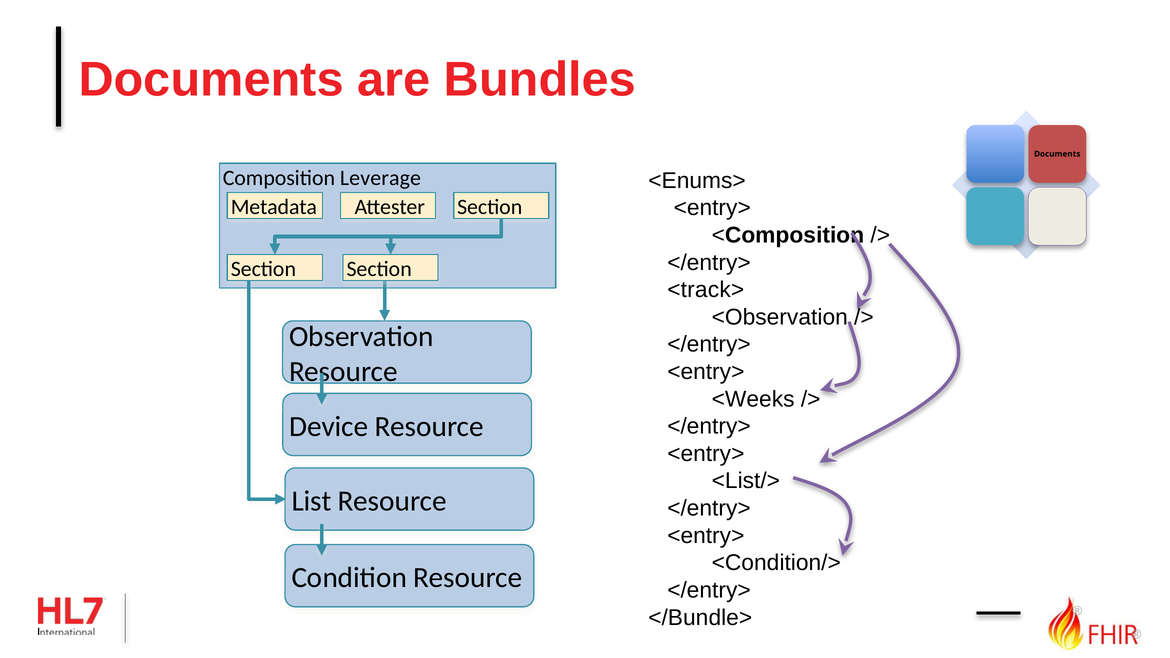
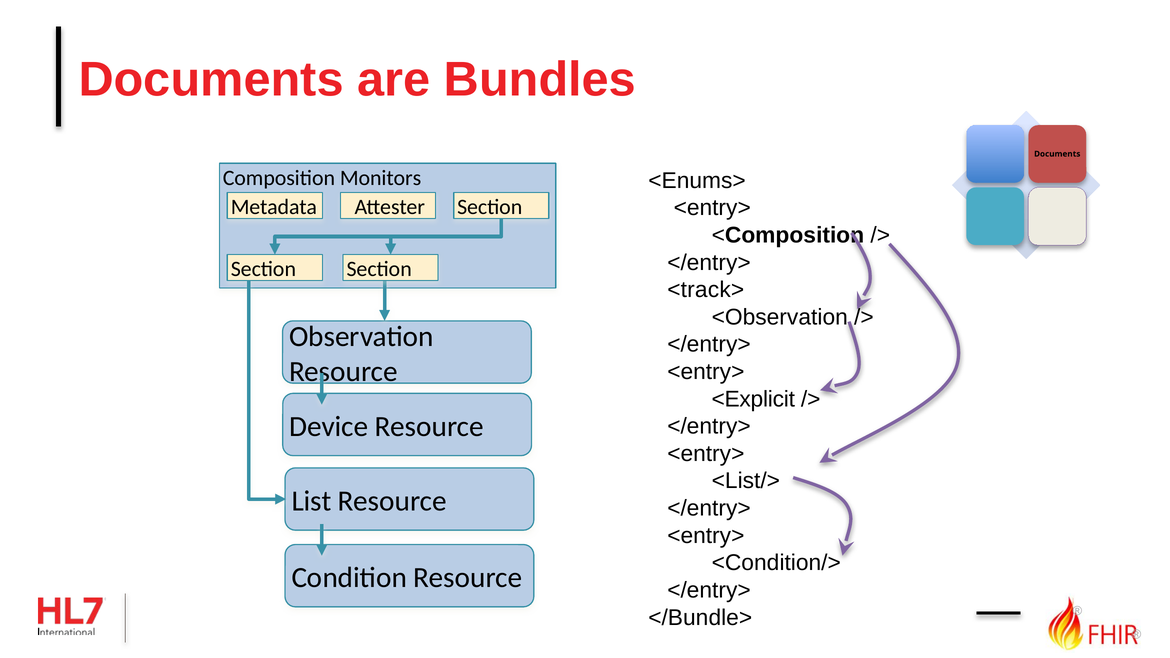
Leverage: Leverage -> Monitors
<Weeks: <Weeks -> <Explicit
